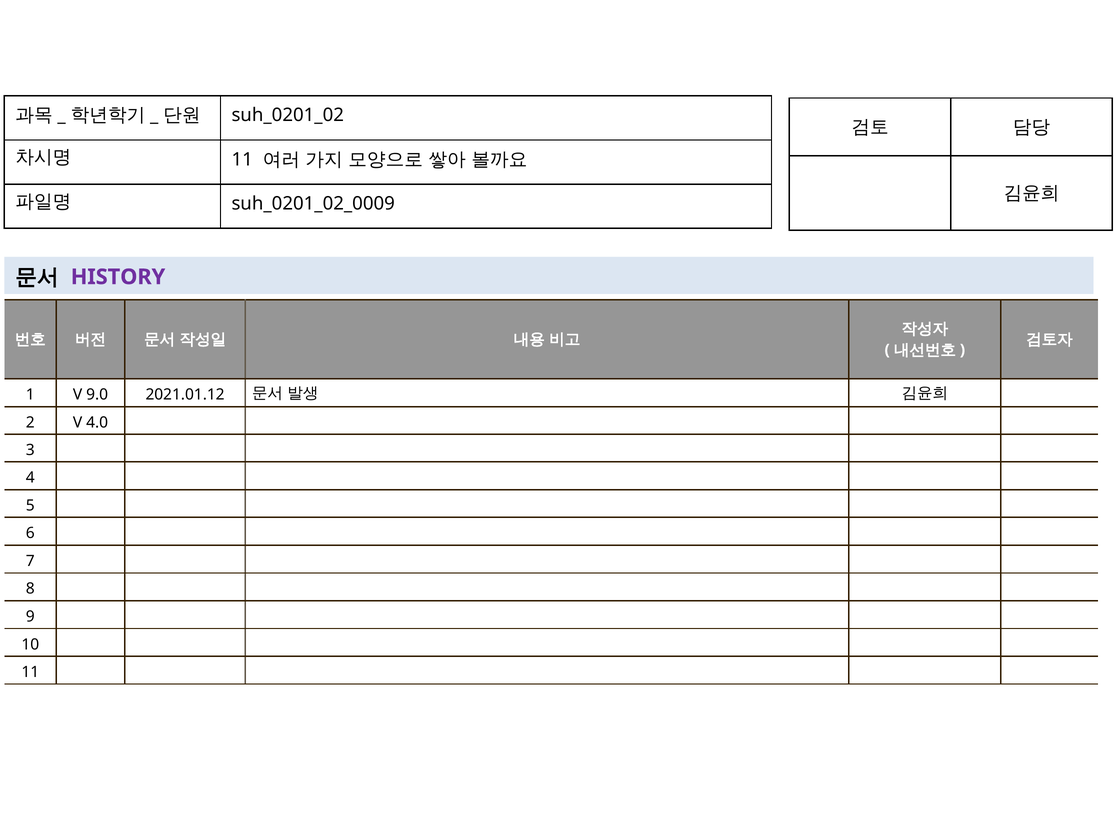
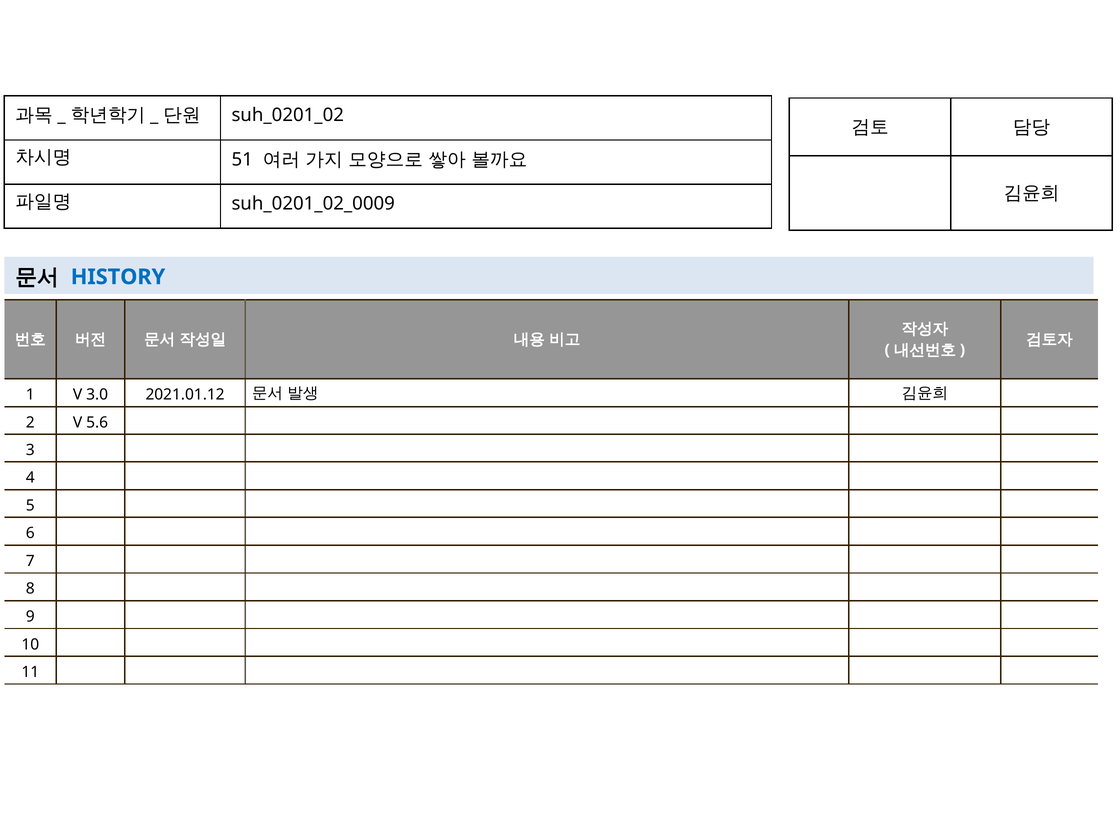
11 at (242, 159): 11 -> 51
HISTORY colour: purple -> blue
9.0: 9.0 -> 3.0
4.0: 4.0 -> 5.6
